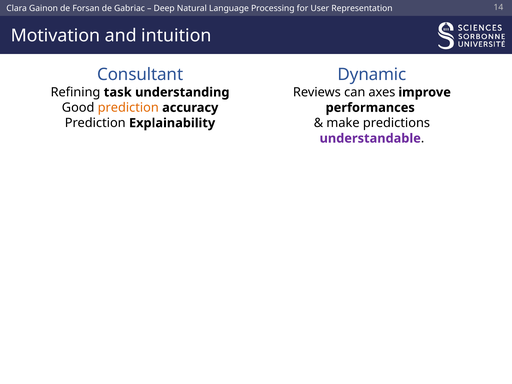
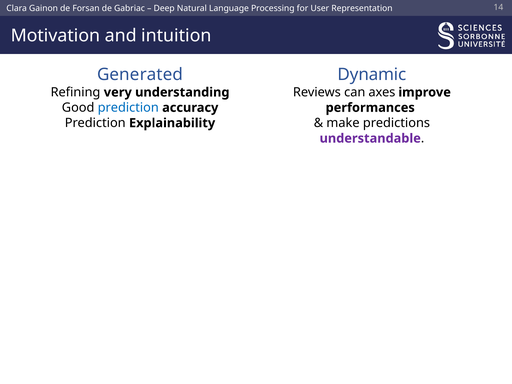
Consultant: Consultant -> Generated
task: task -> very
prediction at (128, 108) colour: orange -> blue
